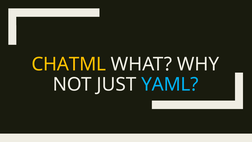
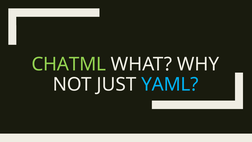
CHATML colour: yellow -> light green
